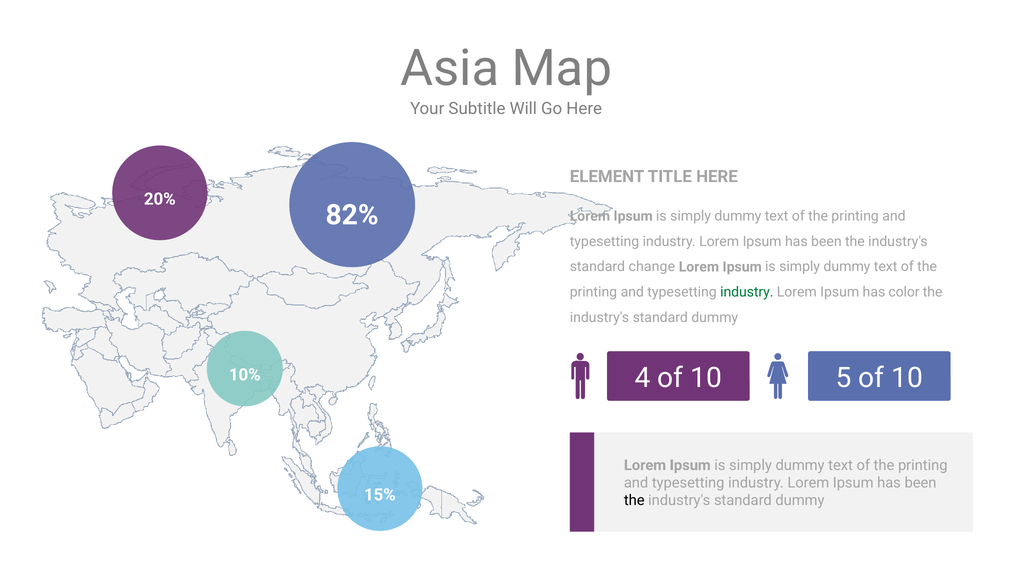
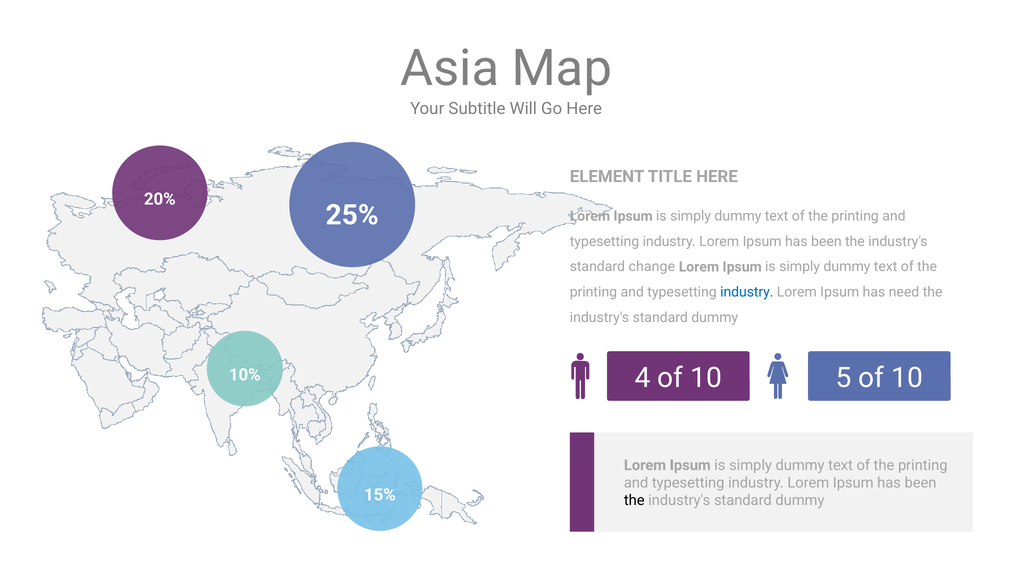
82%: 82% -> 25%
industry at (747, 292) colour: green -> blue
color: color -> need
